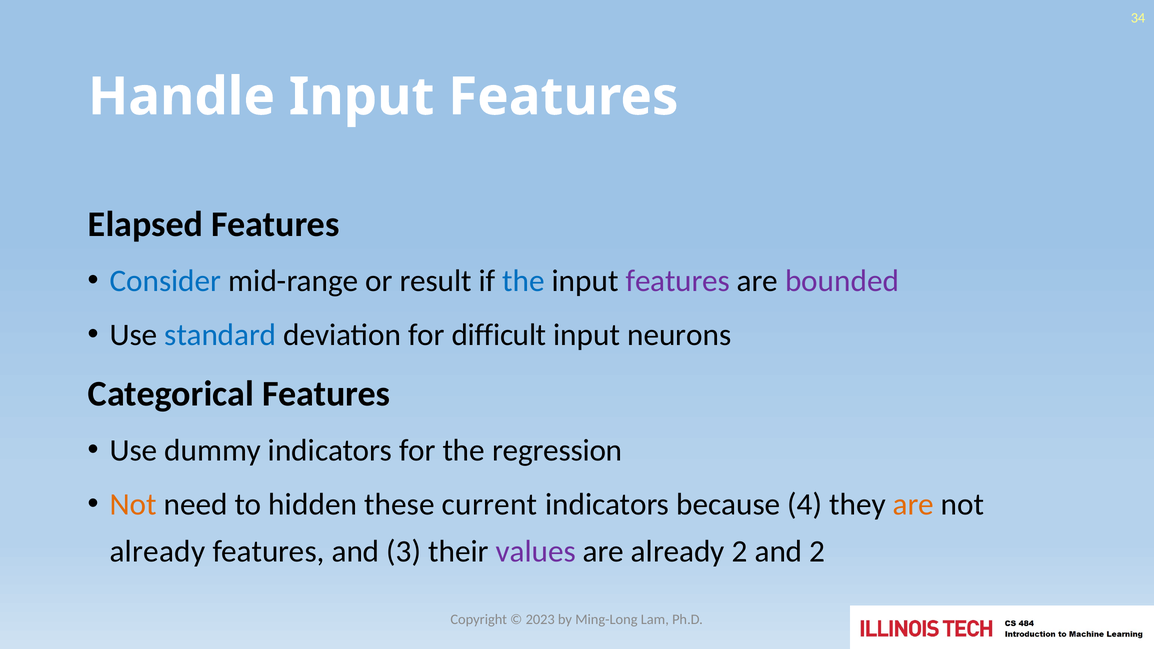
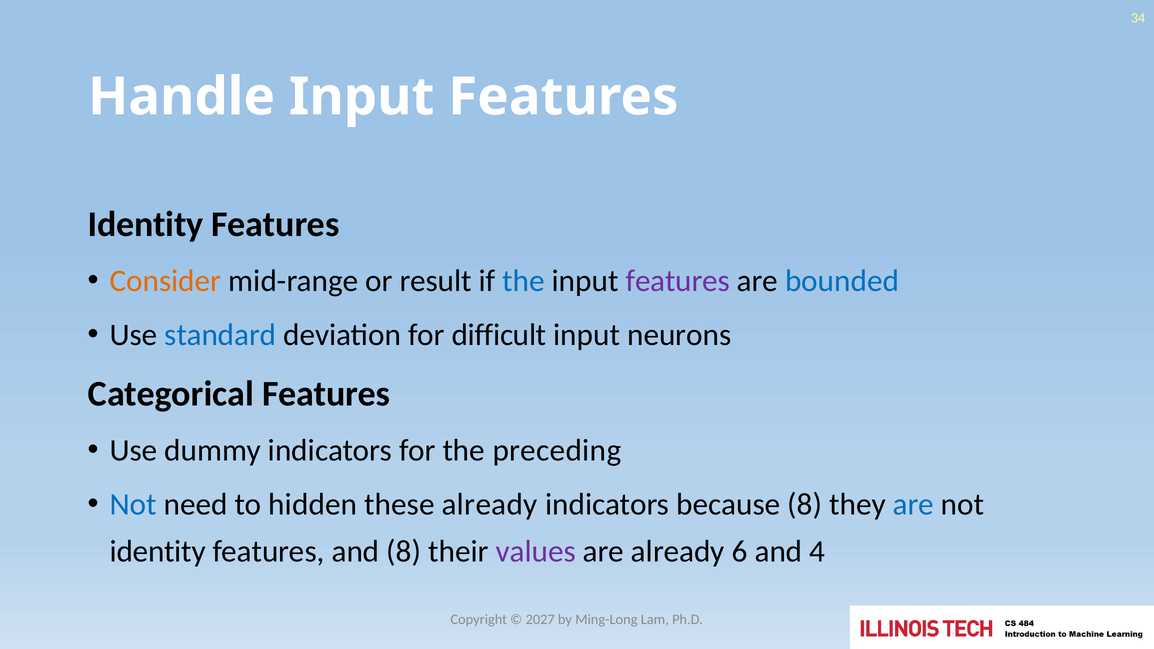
Elapsed at (146, 224): Elapsed -> Identity
Consider colour: blue -> orange
bounded colour: purple -> blue
regression: regression -> preceding
Not at (133, 505) colour: orange -> blue
these current: current -> already
because 4: 4 -> 8
are at (913, 505) colour: orange -> blue
already at (157, 551): already -> identity
and 3: 3 -> 8
already 2: 2 -> 6
and 2: 2 -> 4
2023: 2023 -> 2027
